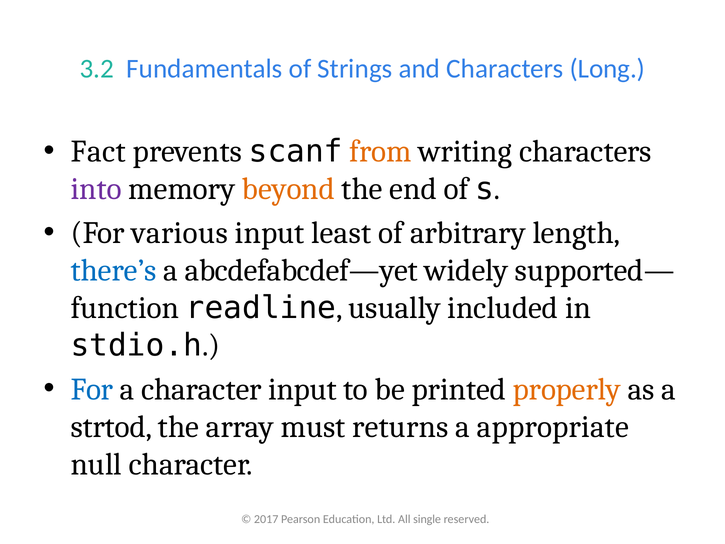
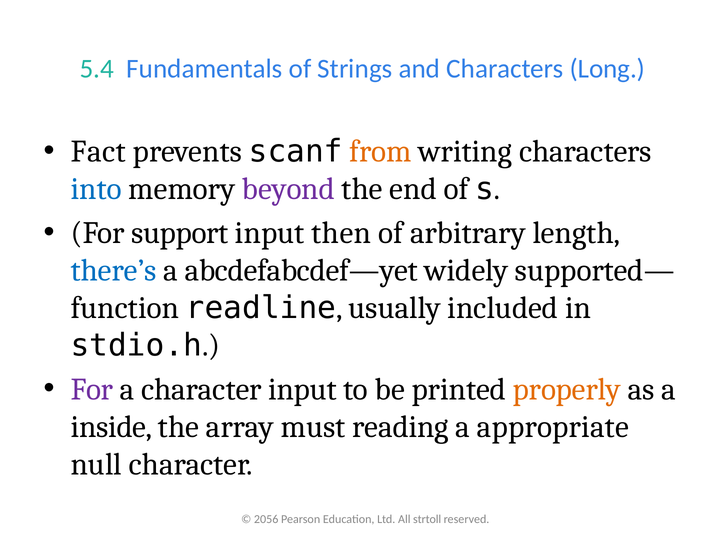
3.2: 3.2 -> 5.4
into colour: purple -> blue
beyond colour: orange -> purple
various: various -> support
least: least -> then
For at (92, 389) colour: blue -> purple
strtod: strtod -> inside
returns: returns -> reading
2017: 2017 -> 2056
single: single -> strtoll
